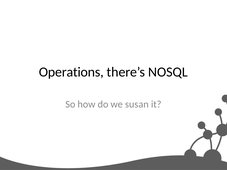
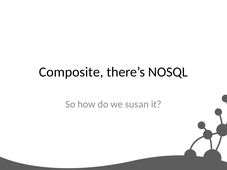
Operations: Operations -> Composite
